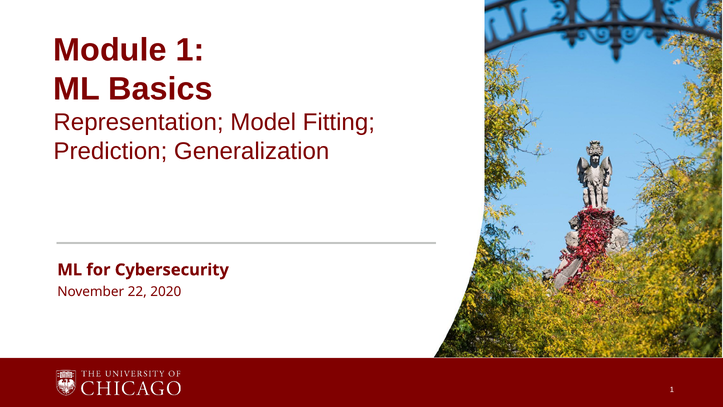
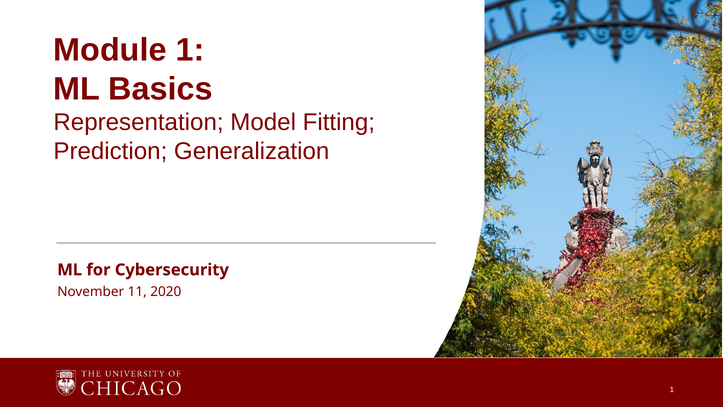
22: 22 -> 11
